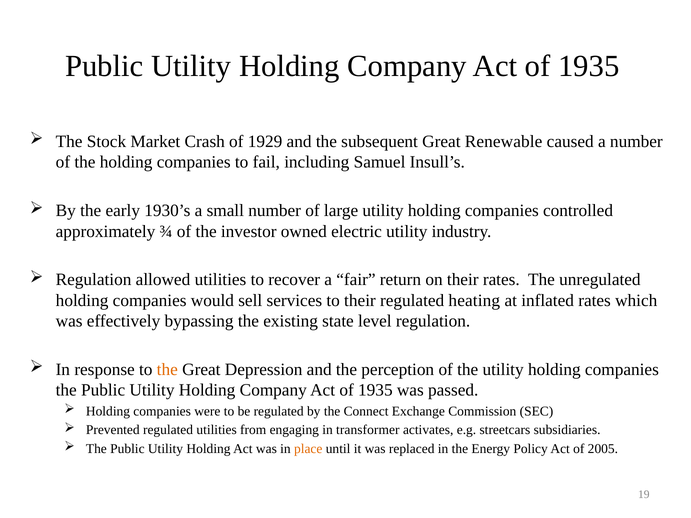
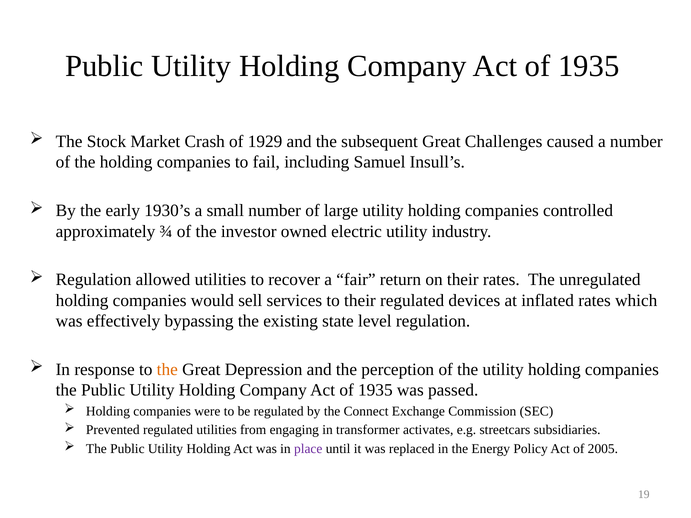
Renewable: Renewable -> Challenges
heating: heating -> devices
place colour: orange -> purple
